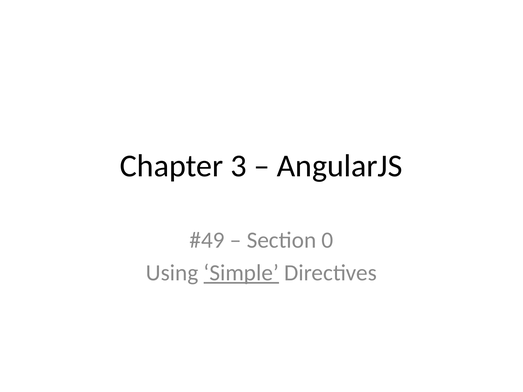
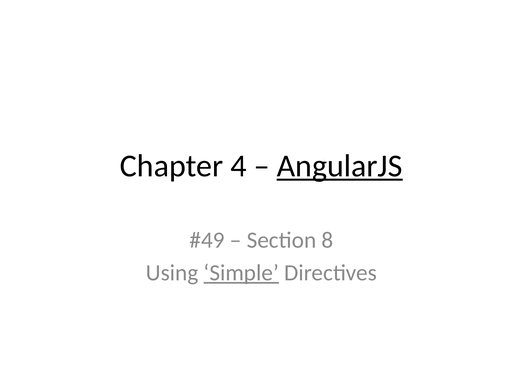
3: 3 -> 4
AngularJS underline: none -> present
0: 0 -> 8
